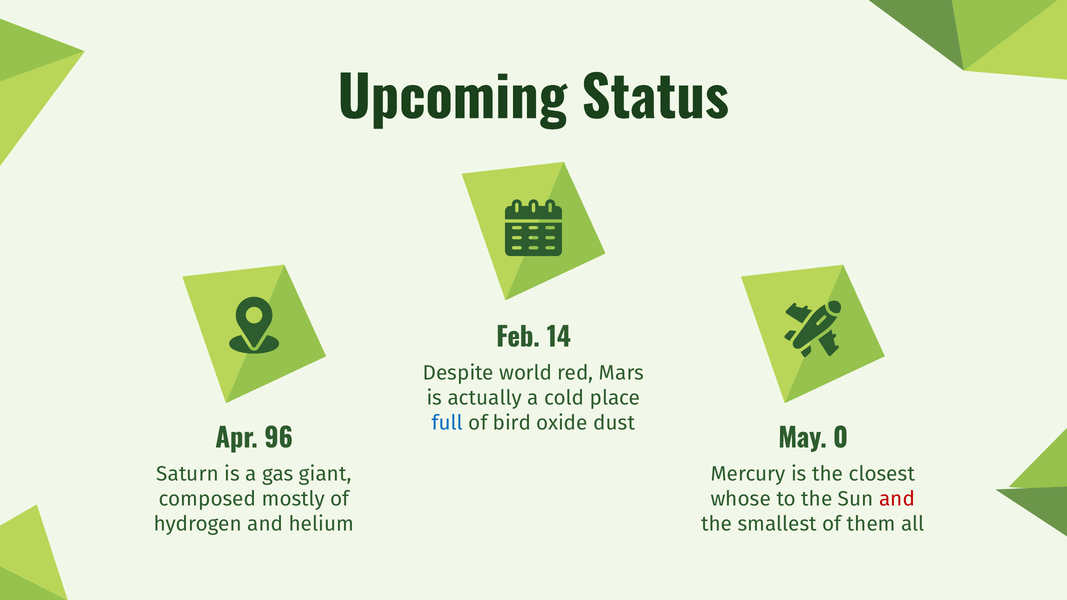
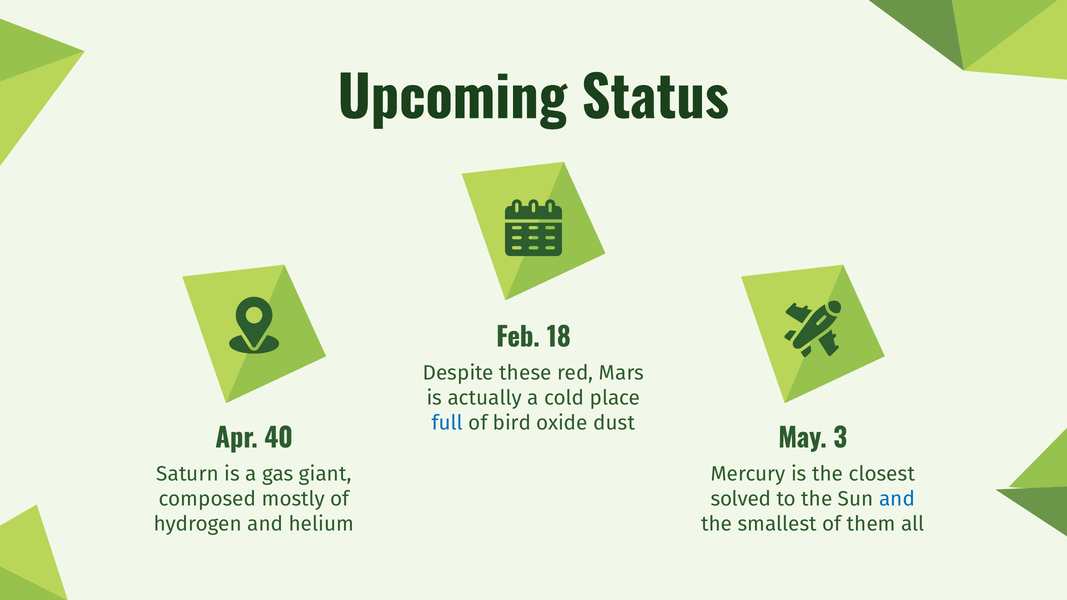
14: 14 -> 18
world: world -> these
96: 96 -> 40
0: 0 -> 3
whose: whose -> solved
and at (897, 499) colour: red -> blue
